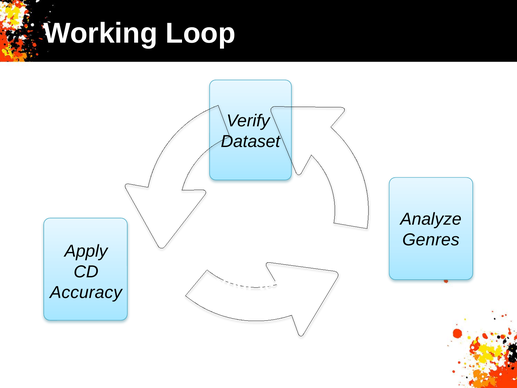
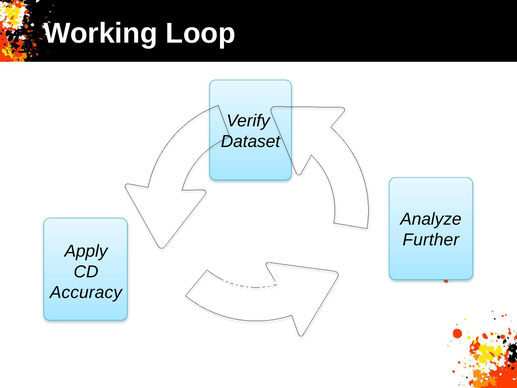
Genres: Genres -> Further
